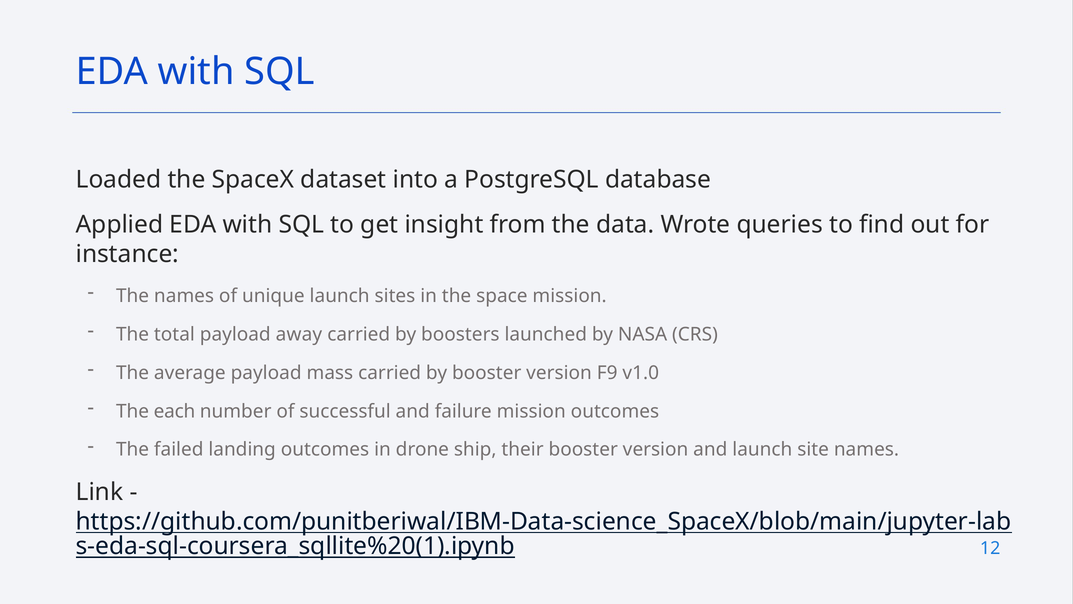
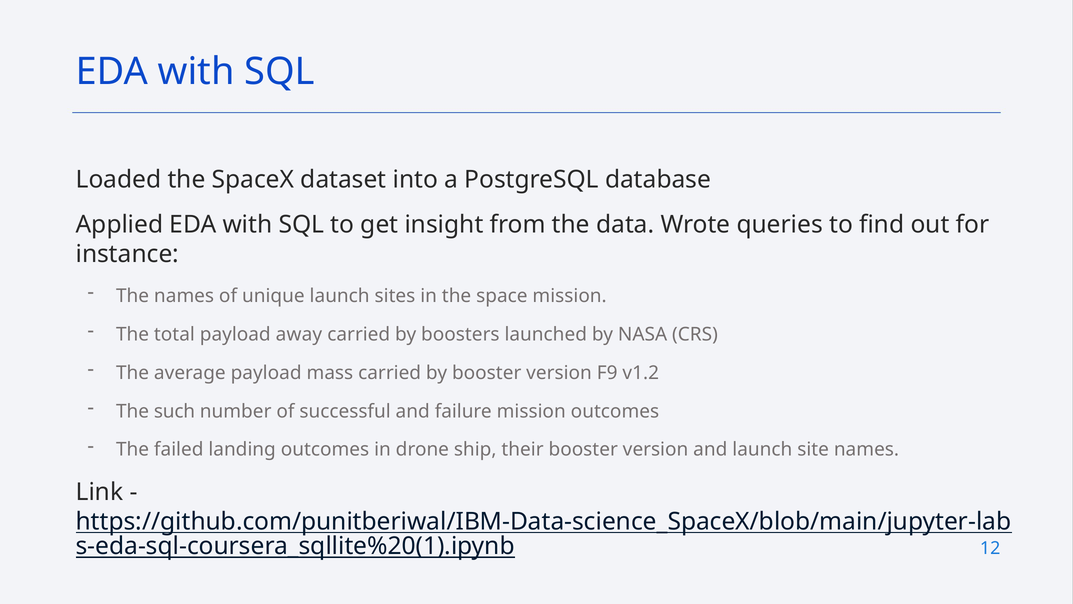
v1.0: v1.0 -> v1.2
each: each -> such
